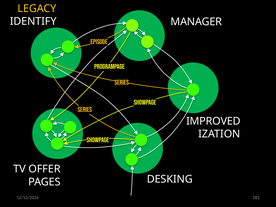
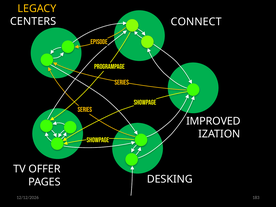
IDENTIFY: IDENTIFY -> CENTERS
MANAGER: MANAGER -> CONNECT
